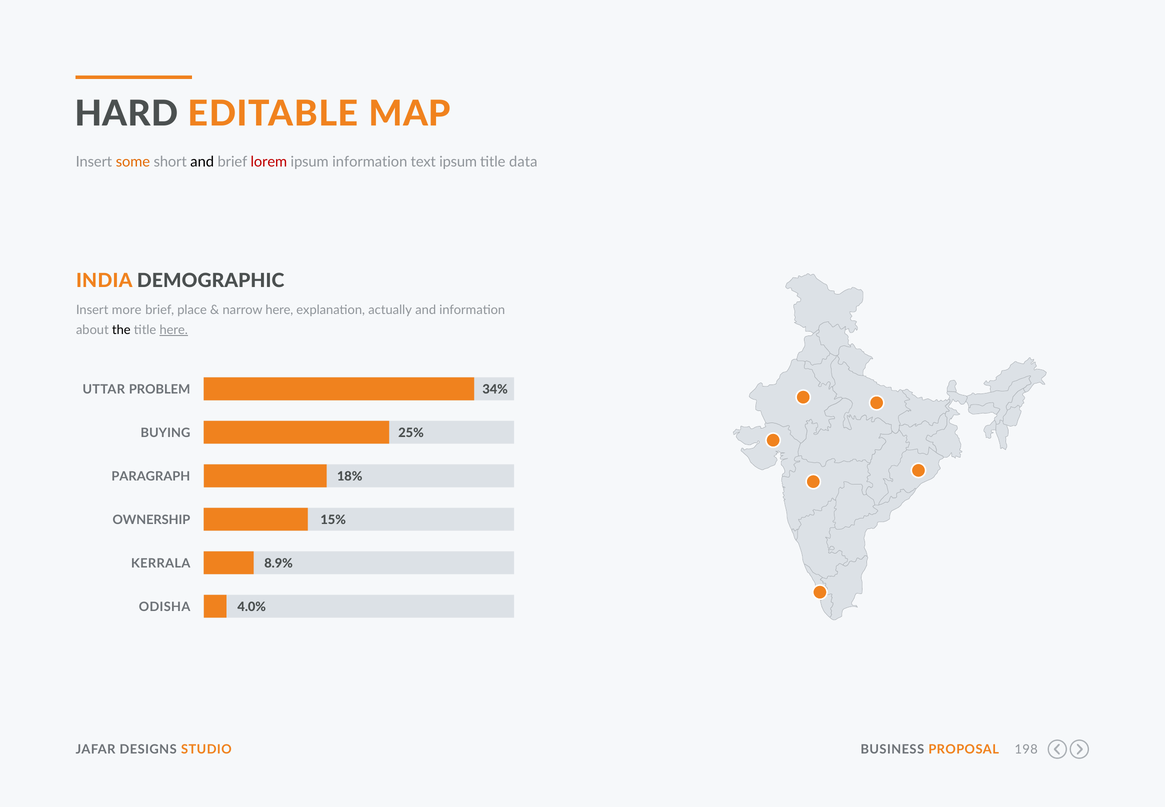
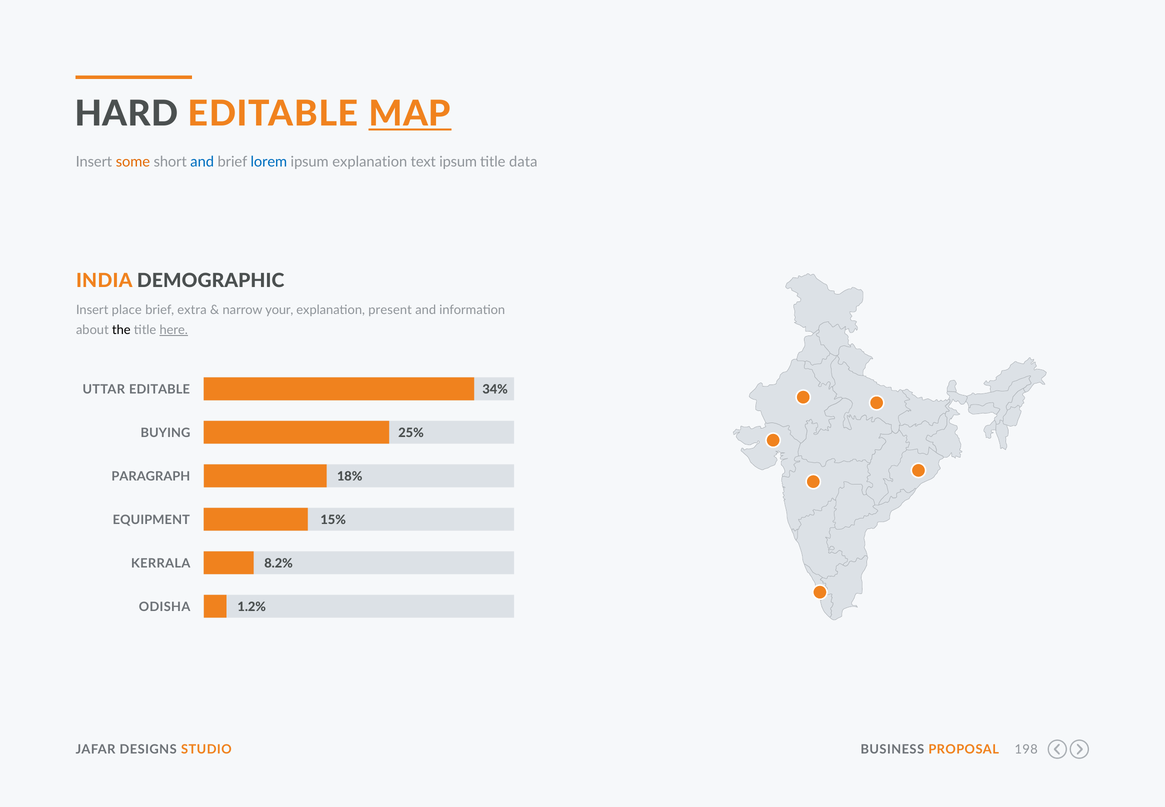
MAP underline: none -> present
and at (202, 162) colour: black -> blue
lorem colour: red -> blue
ipsum information: information -> explanation
more: more -> place
place: place -> extra
narrow here: here -> your
actually: actually -> present
UTTAR PROBLEM: PROBLEM -> EDITABLE
OWNERSHIP: OWNERSHIP -> EQUIPMENT
8.9%: 8.9% -> 8.2%
4.0%: 4.0% -> 1.2%
